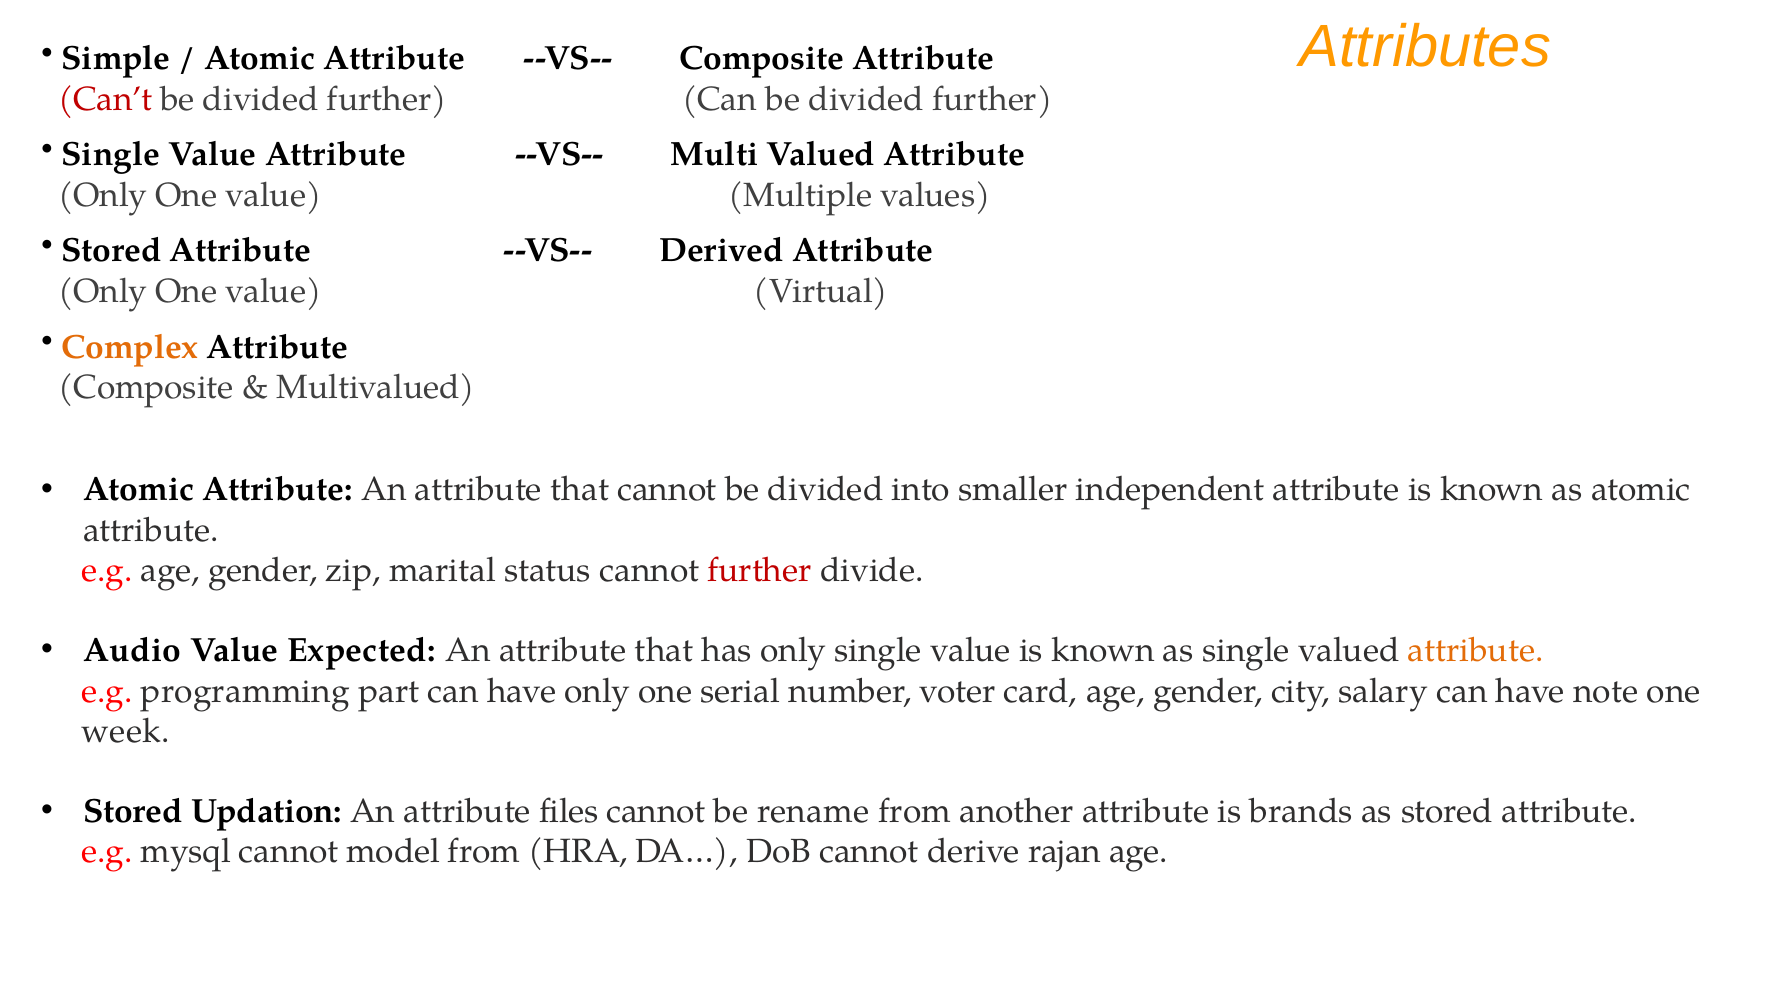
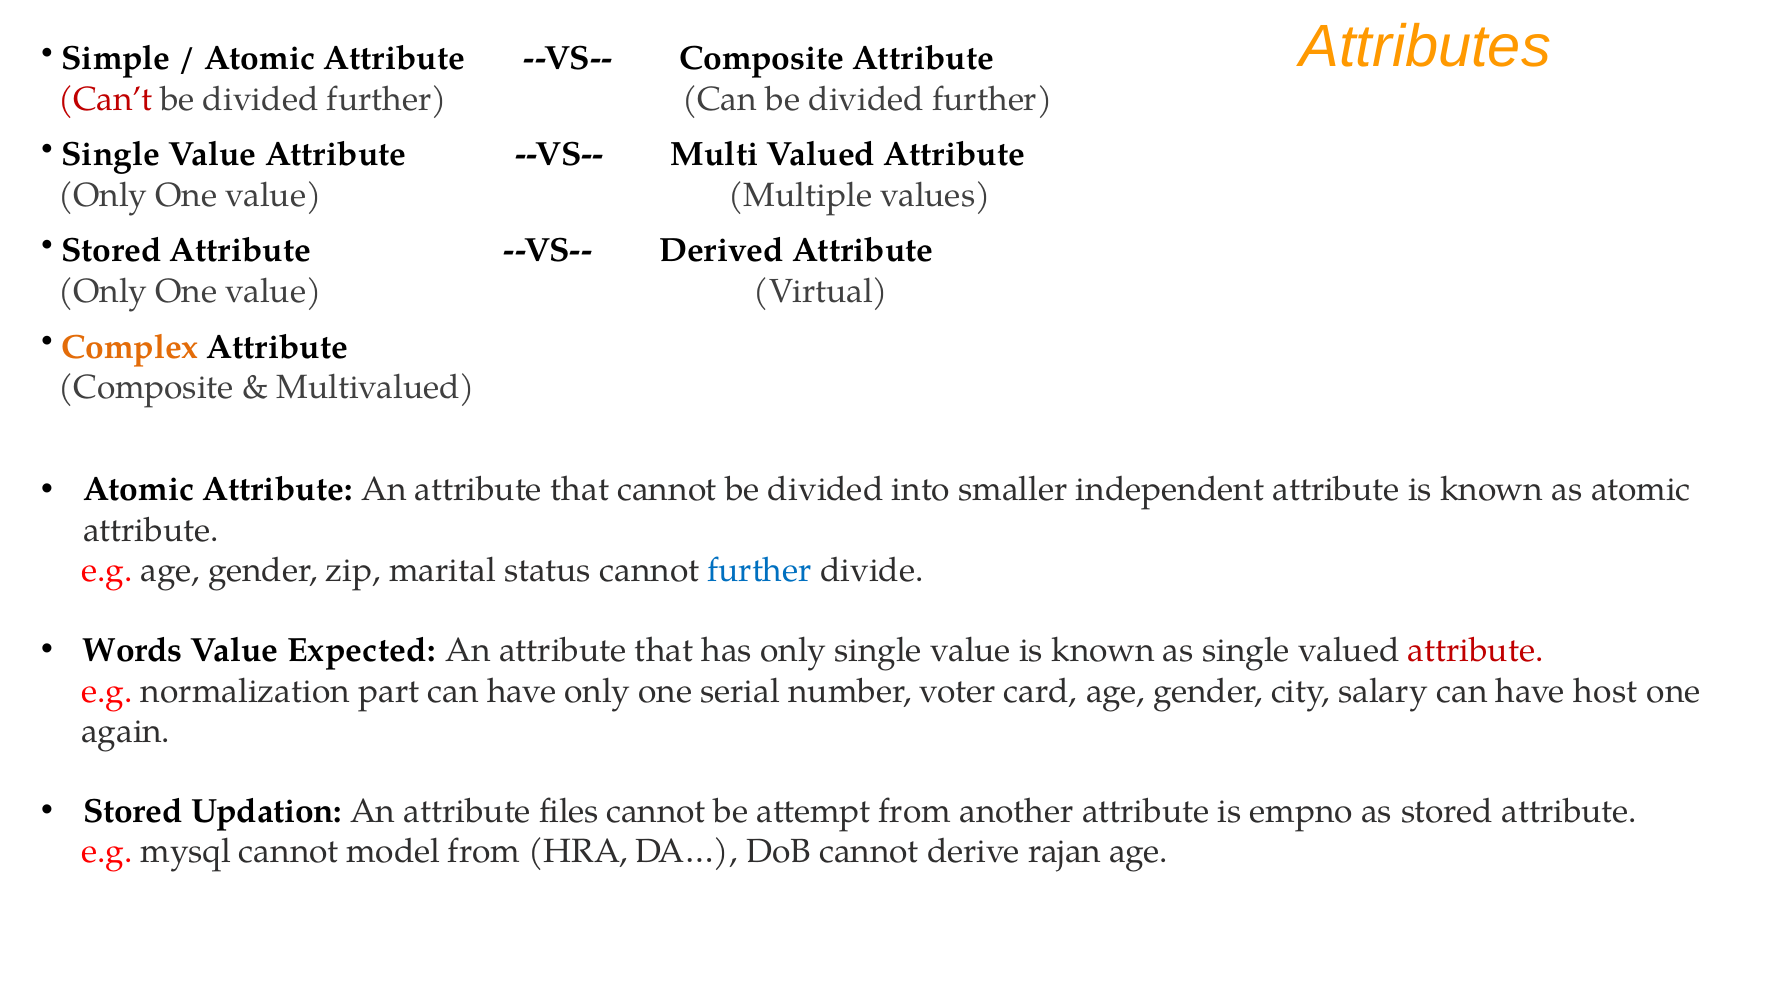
further at (760, 570) colour: red -> blue
Audio: Audio -> Words
attribute at (1476, 651) colour: orange -> red
programming: programming -> normalization
note: note -> host
week: week -> again
rename: rename -> attempt
brands: brands -> empno
